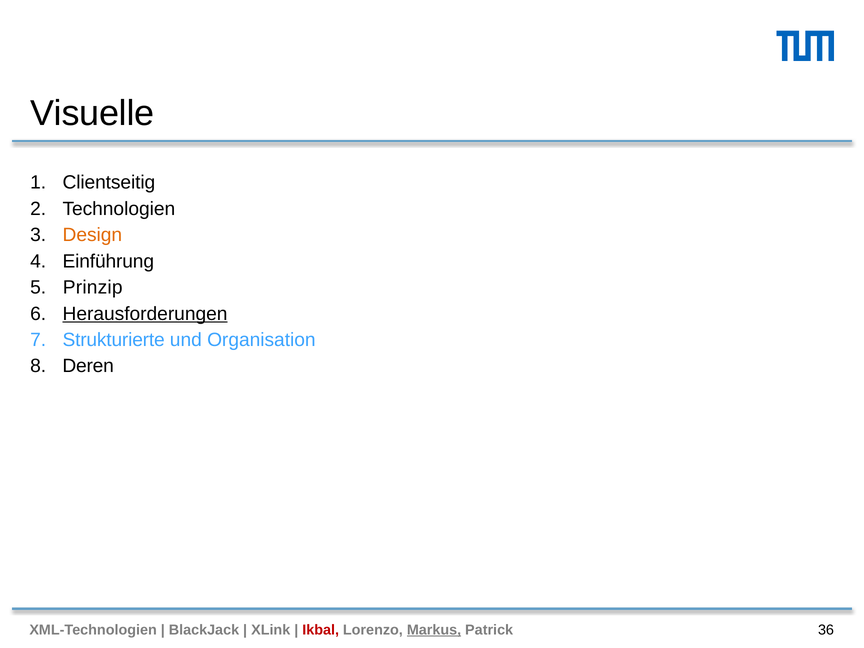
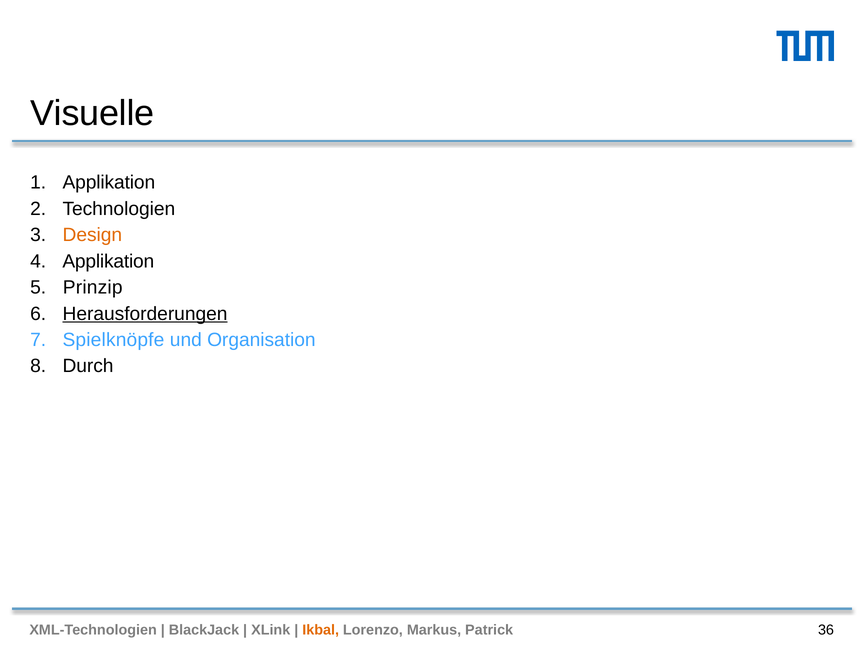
Clientseitig at (109, 183): Clientseitig -> Applikation
Einführung at (108, 261): Einführung -> Applikation
Strukturierte: Strukturierte -> Spielknöpfe
Deren: Deren -> Durch
Ikbal colour: red -> orange
Markus underline: present -> none
